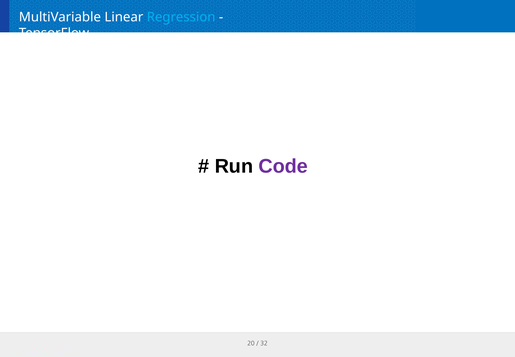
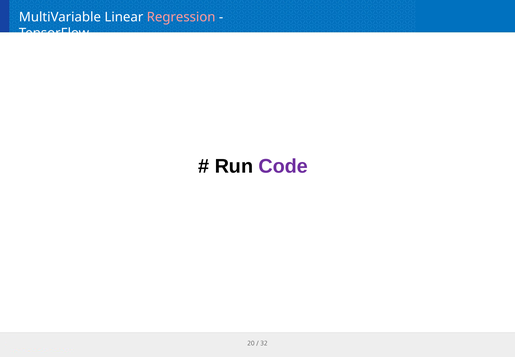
Regression colour: light blue -> pink
